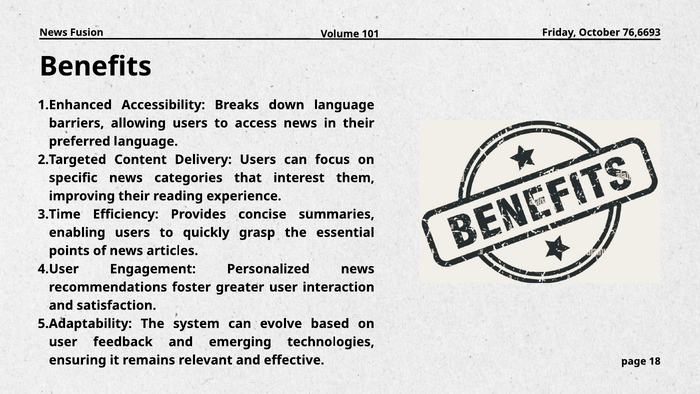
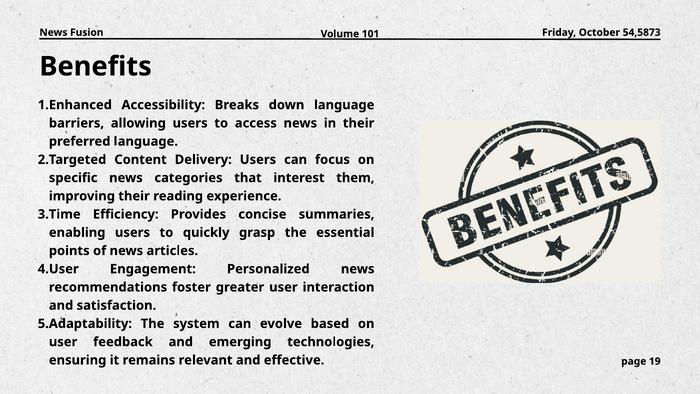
76,6693: 76,6693 -> 54,5873
18: 18 -> 19
